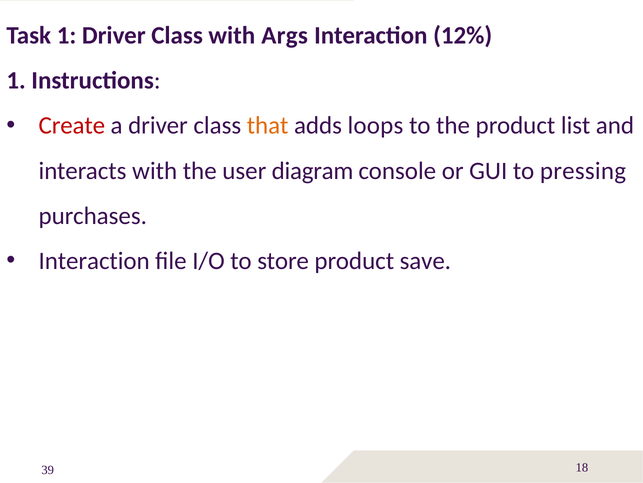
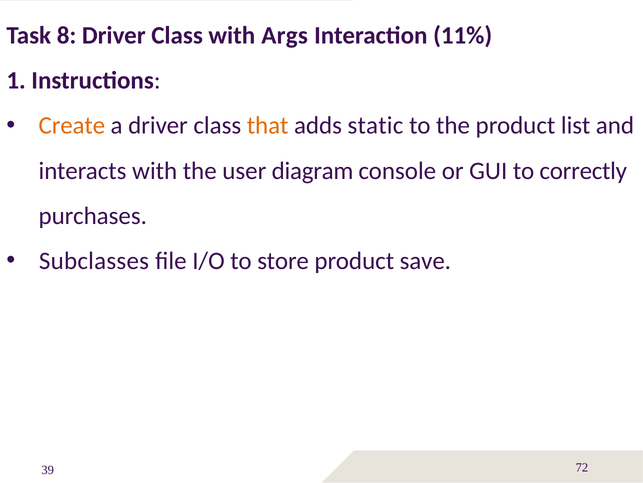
Task 1: 1 -> 8
12%: 12% -> 11%
Create colour: red -> orange
loops: loops -> static
pressing: pressing -> correctly
Interaction at (94, 261): Interaction -> Subclasses
18: 18 -> 72
